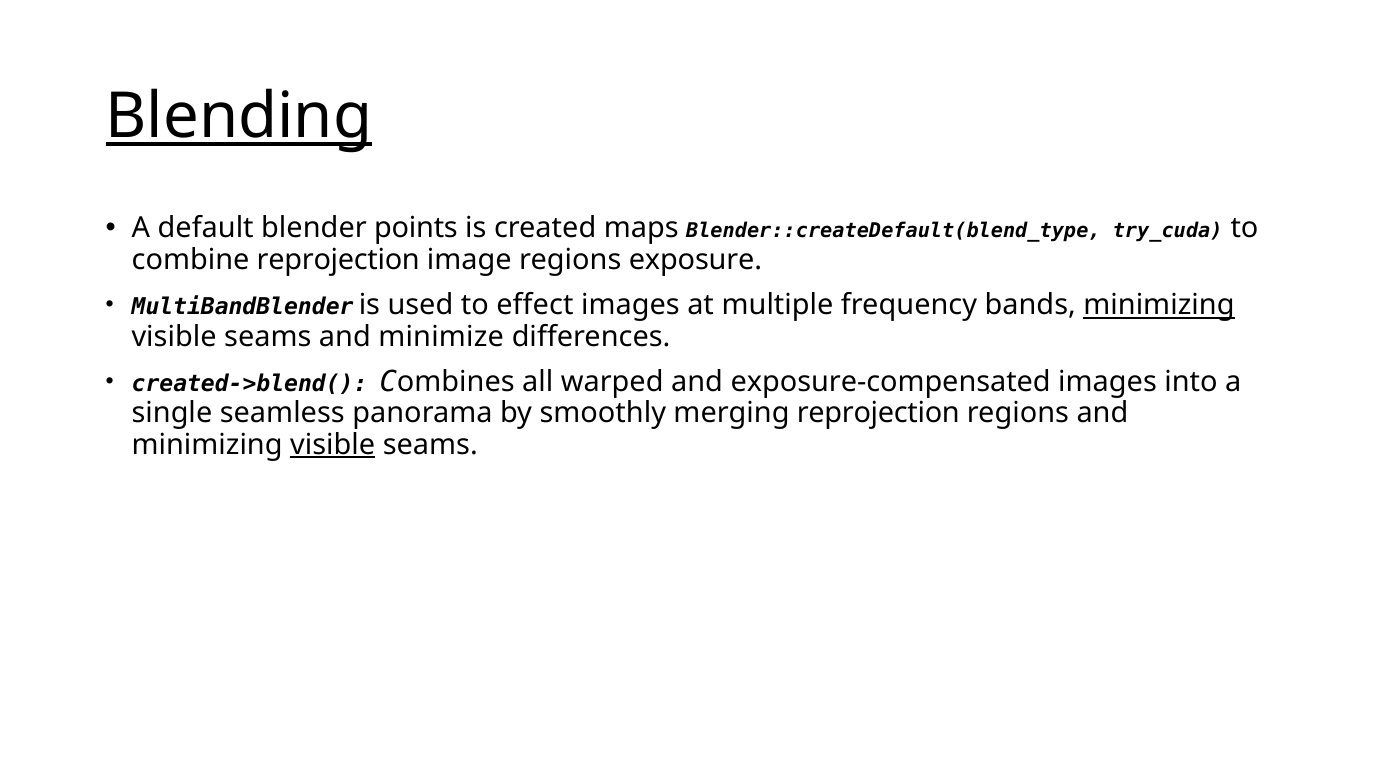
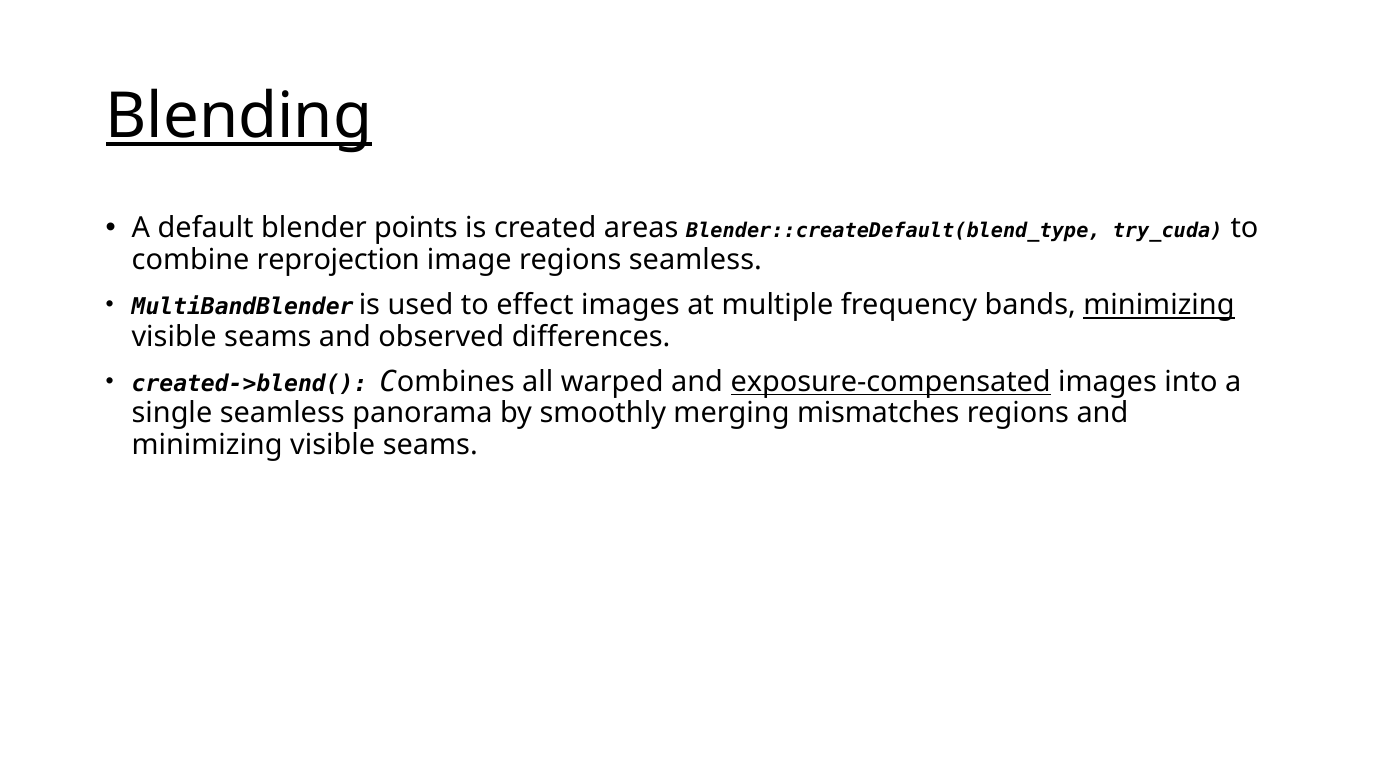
maps: maps -> areas
regions exposure: exposure -> seamless
minimize: minimize -> observed
exposure-compensated underline: none -> present
merging reprojection: reprojection -> mismatches
visible at (333, 444) underline: present -> none
